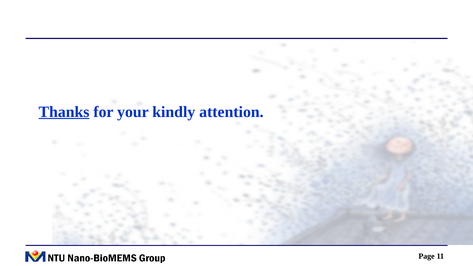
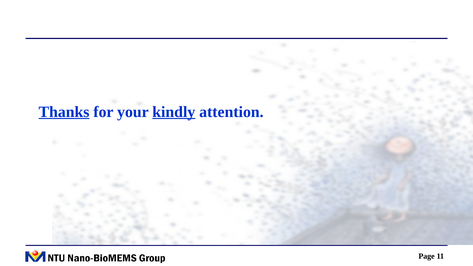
kindly underline: none -> present
